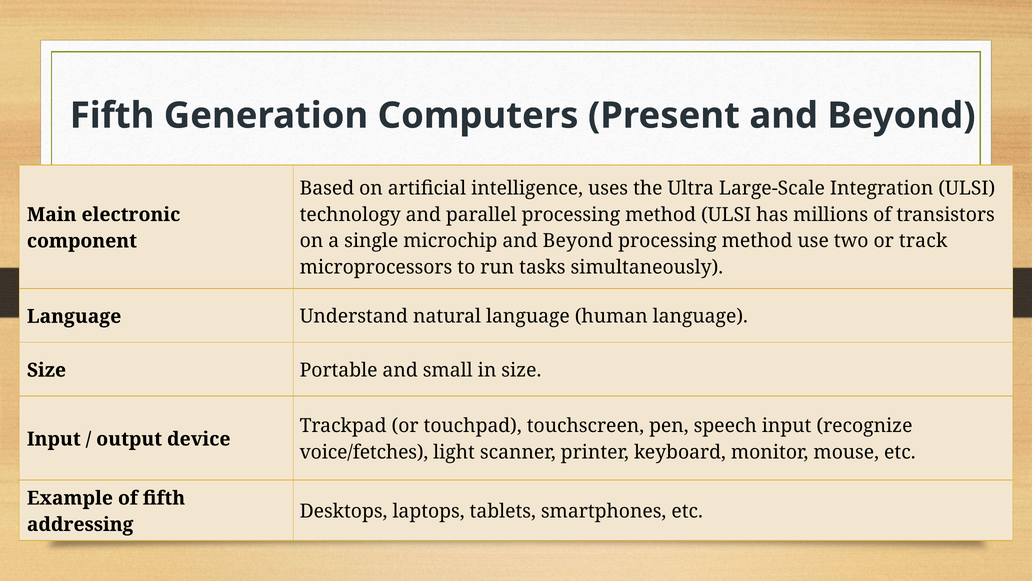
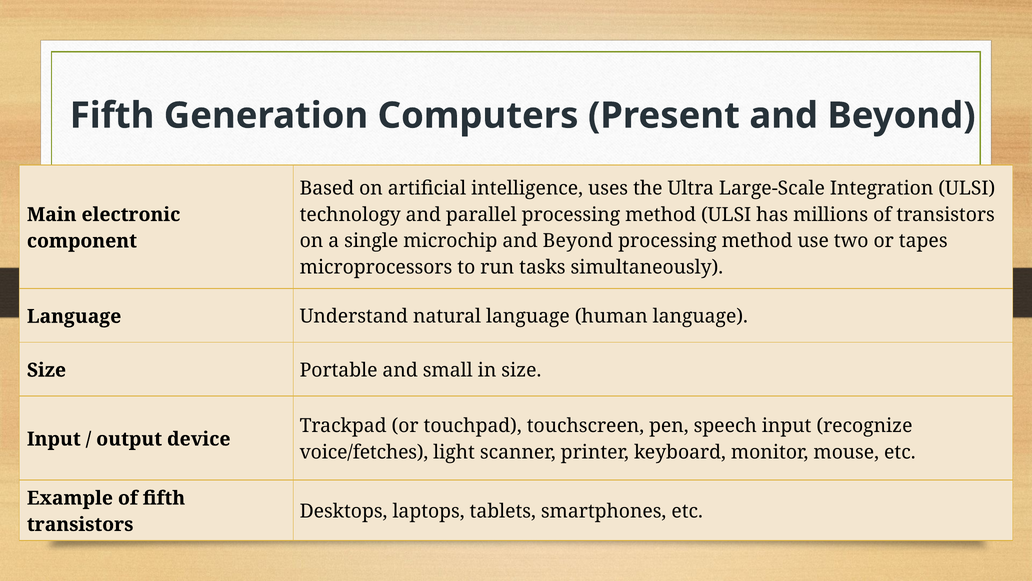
track: track -> tapes
addressing at (80, 524): addressing -> transistors
